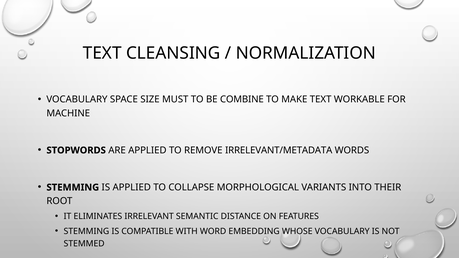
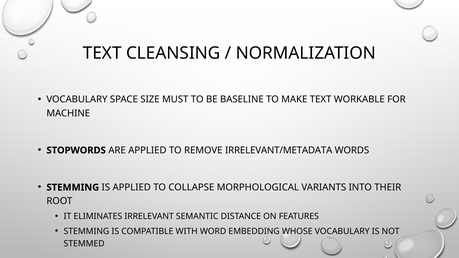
COMBINE: COMBINE -> BASELINE
